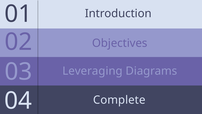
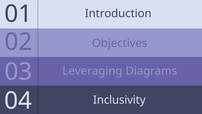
Complete: Complete -> Inclusivity
